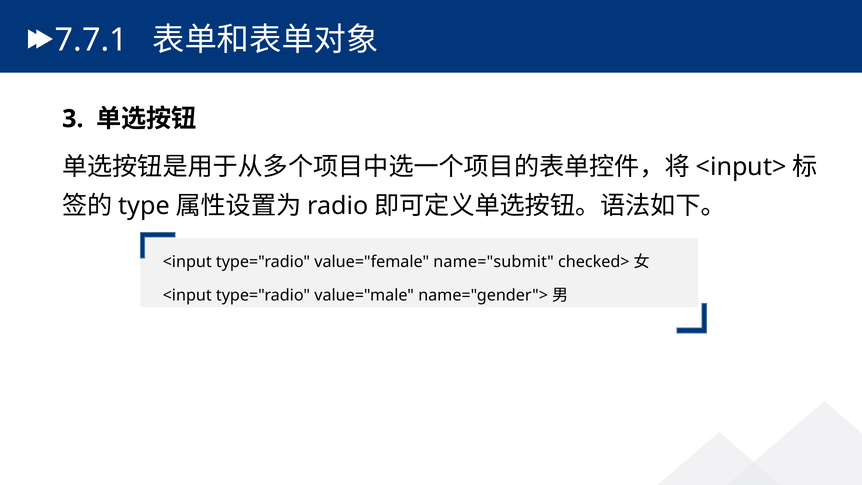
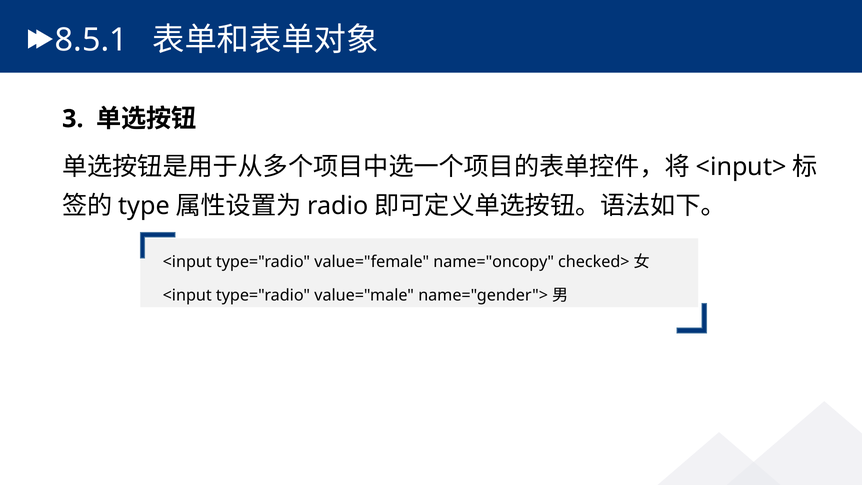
7.7.1: 7.7.1 -> 8.5.1
name="submit: name="submit -> name="oncopy
